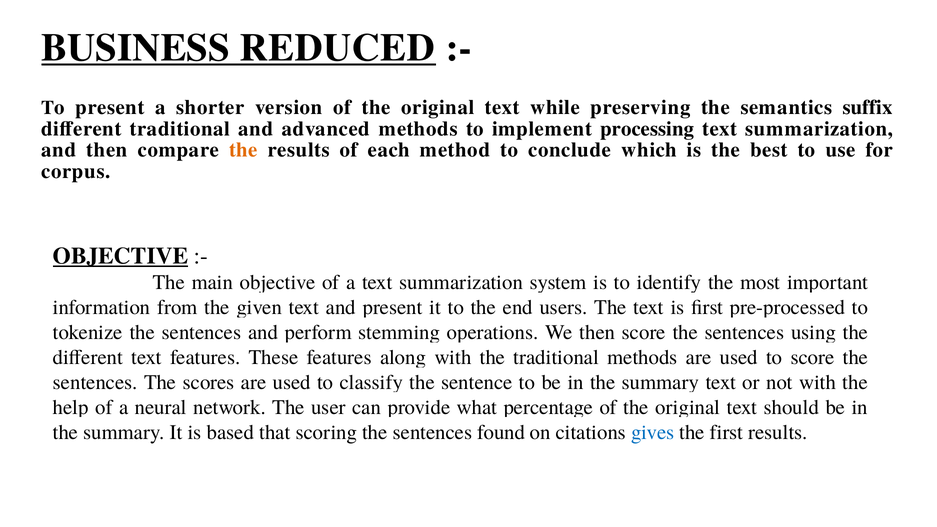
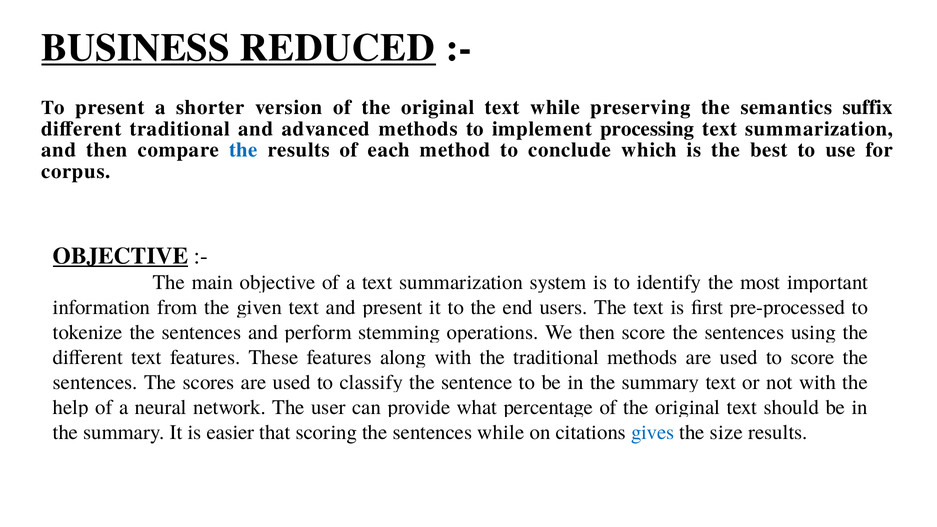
the at (243, 150) colour: orange -> blue
based: based -> easier
sentences found: found -> while
the first: first -> size
